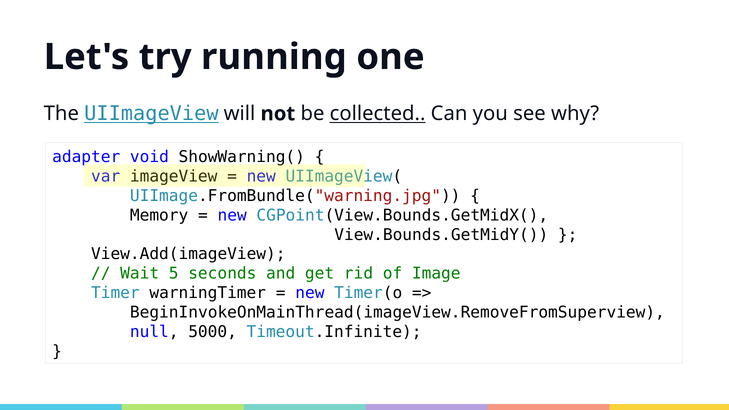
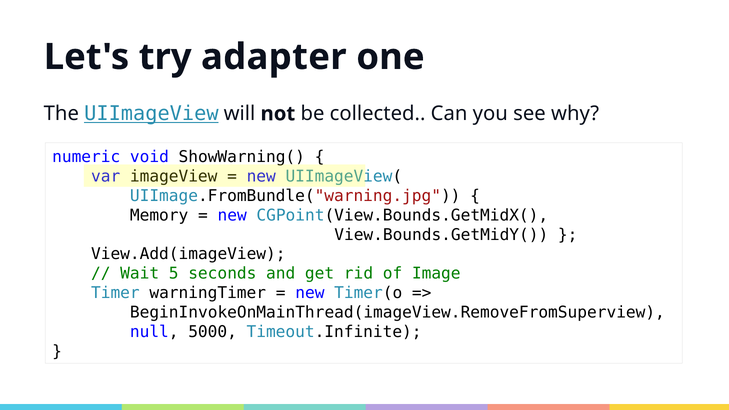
running: running -> adapter
collected underline: present -> none
adapter: adapter -> numeric
